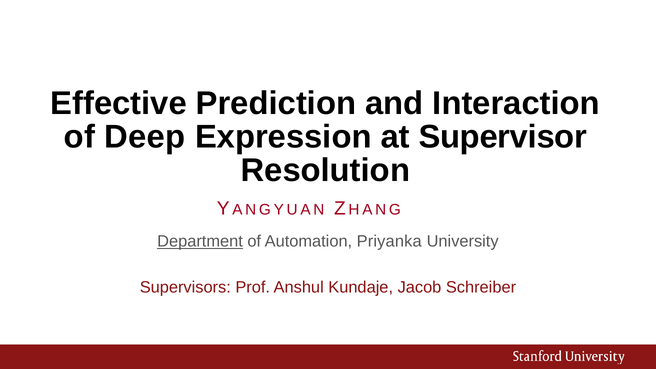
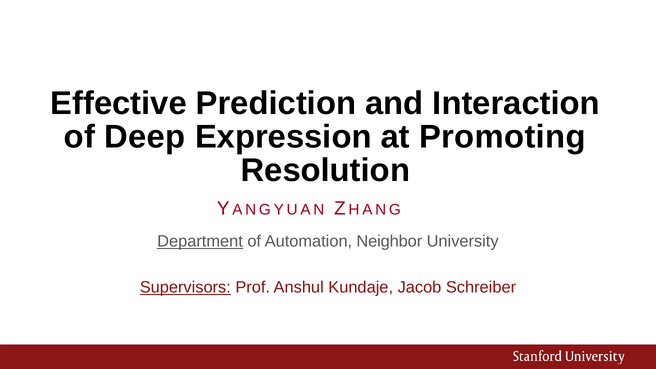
Supervisor: Supervisor -> Promoting
Priyanka: Priyanka -> Neighbor
Supervisors underline: none -> present
